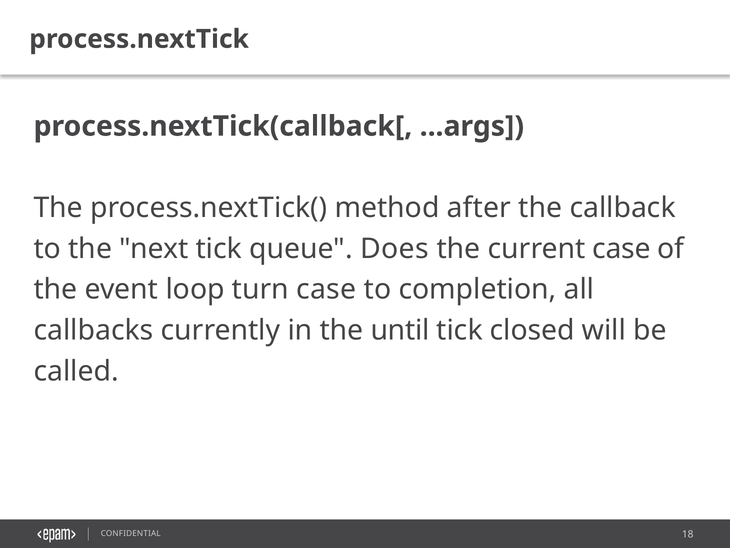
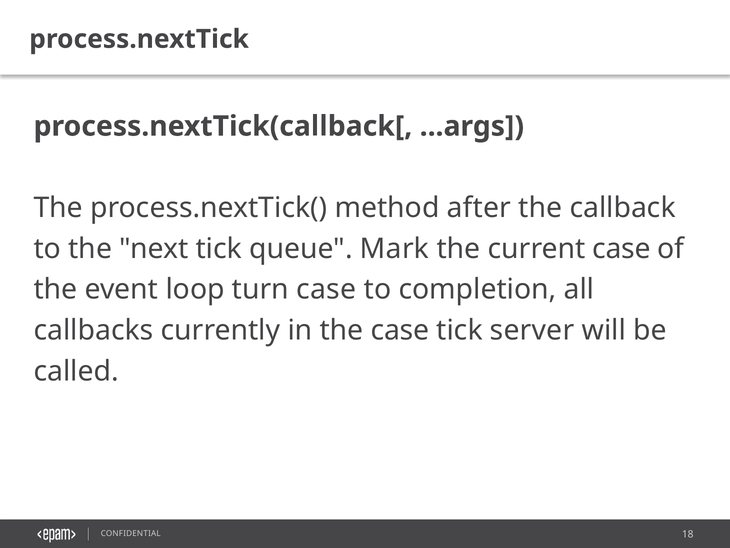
Does: Does -> Mark
the until: until -> case
closed: closed -> server
